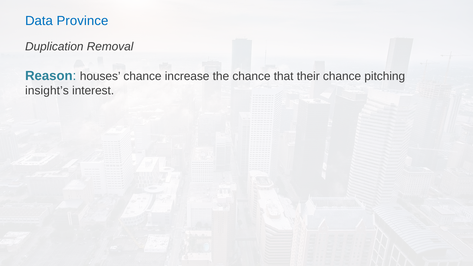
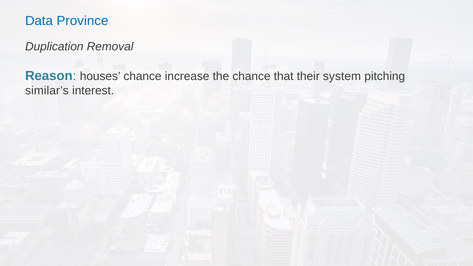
their chance: chance -> system
insight’s: insight’s -> similar’s
